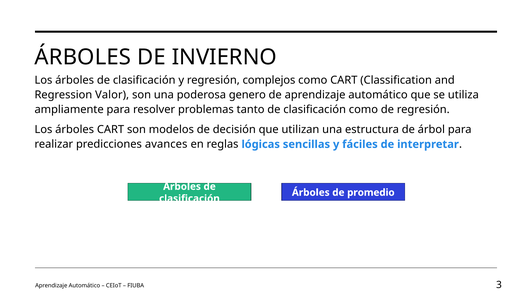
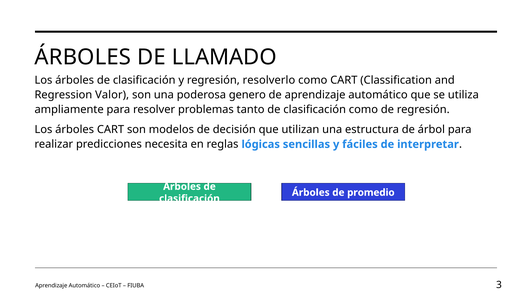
INVIERNO: INVIERNO -> LLAMADO
complejos: complejos -> resolverlo
avances: avances -> necesita
